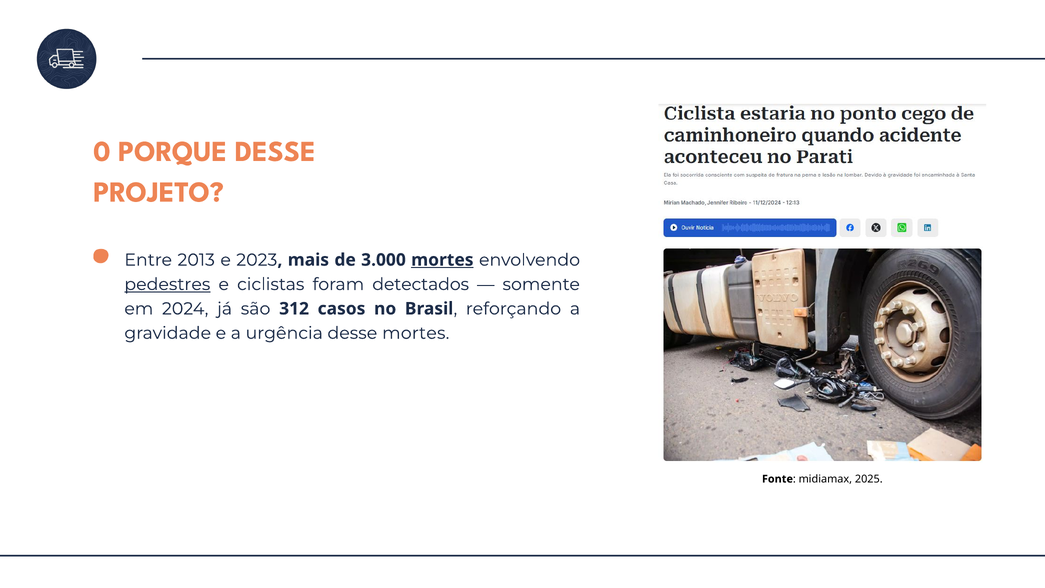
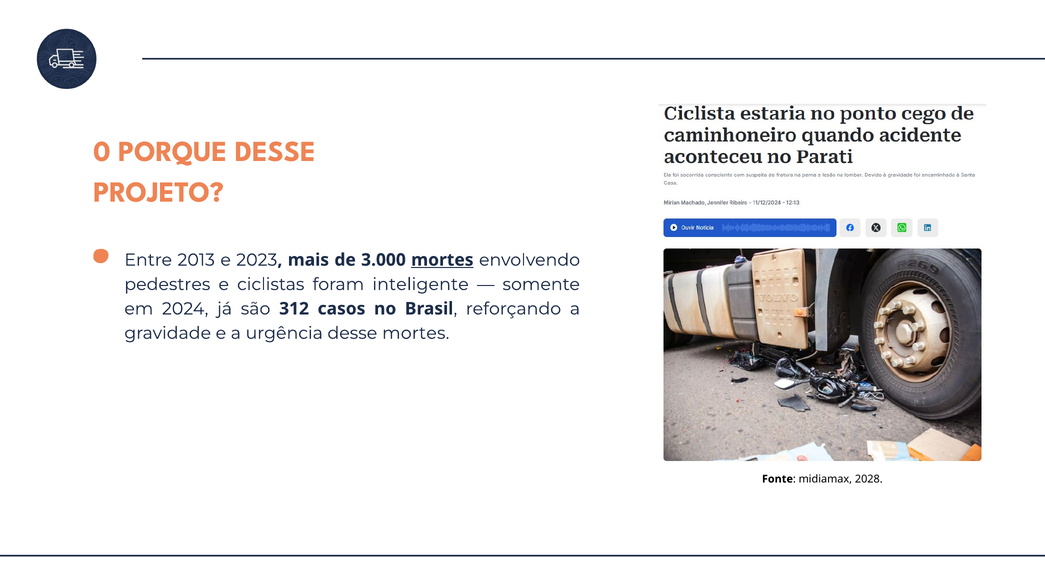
pedestres underline: present -> none
detectados: detectados -> inteligente
2025: 2025 -> 2028
